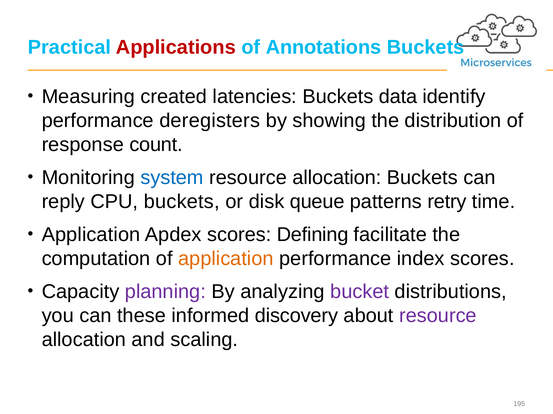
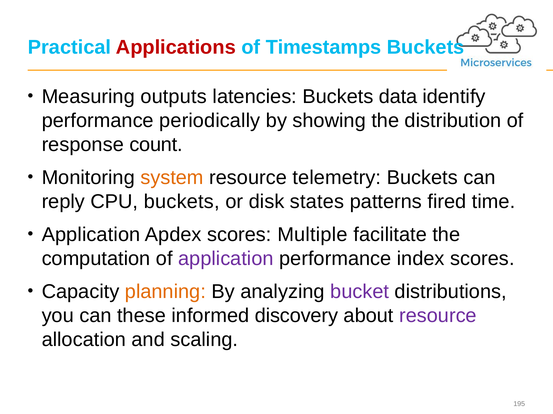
Annotations: Annotations -> Timestamps
created: created -> outputs
deregisters: deregisters -> periodically
system colour: blue -> orange
allocation at (337, 178): allocation -> telemetry
queue: queue -> states
retry: retry -> fired
Defining: Defining -> Multiple
application at (226, 259) colour: orange -> purple
planning colour: purple -> orange
